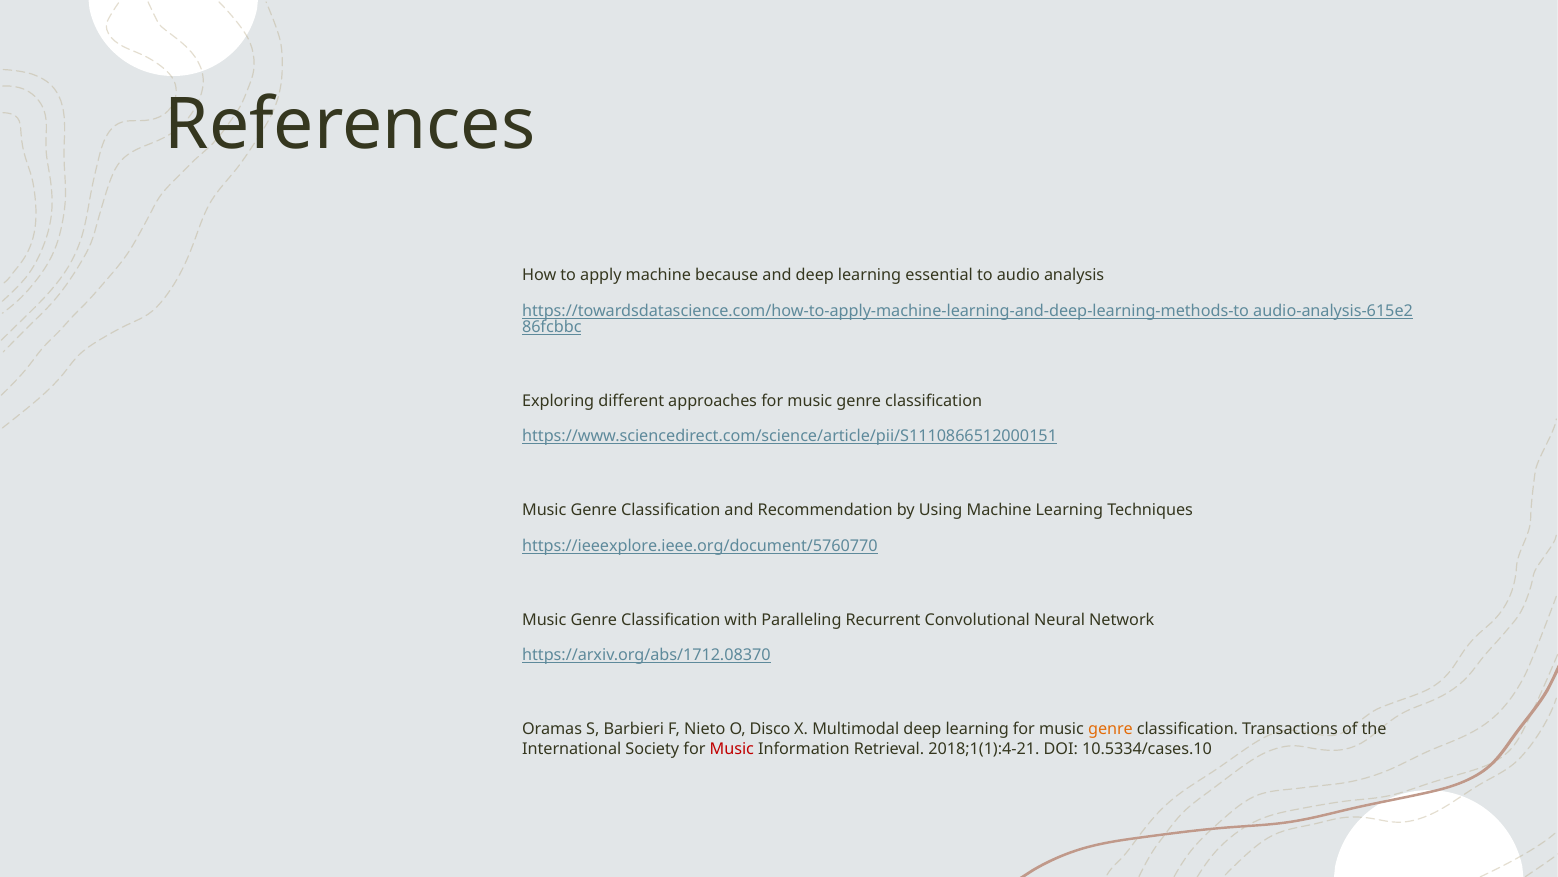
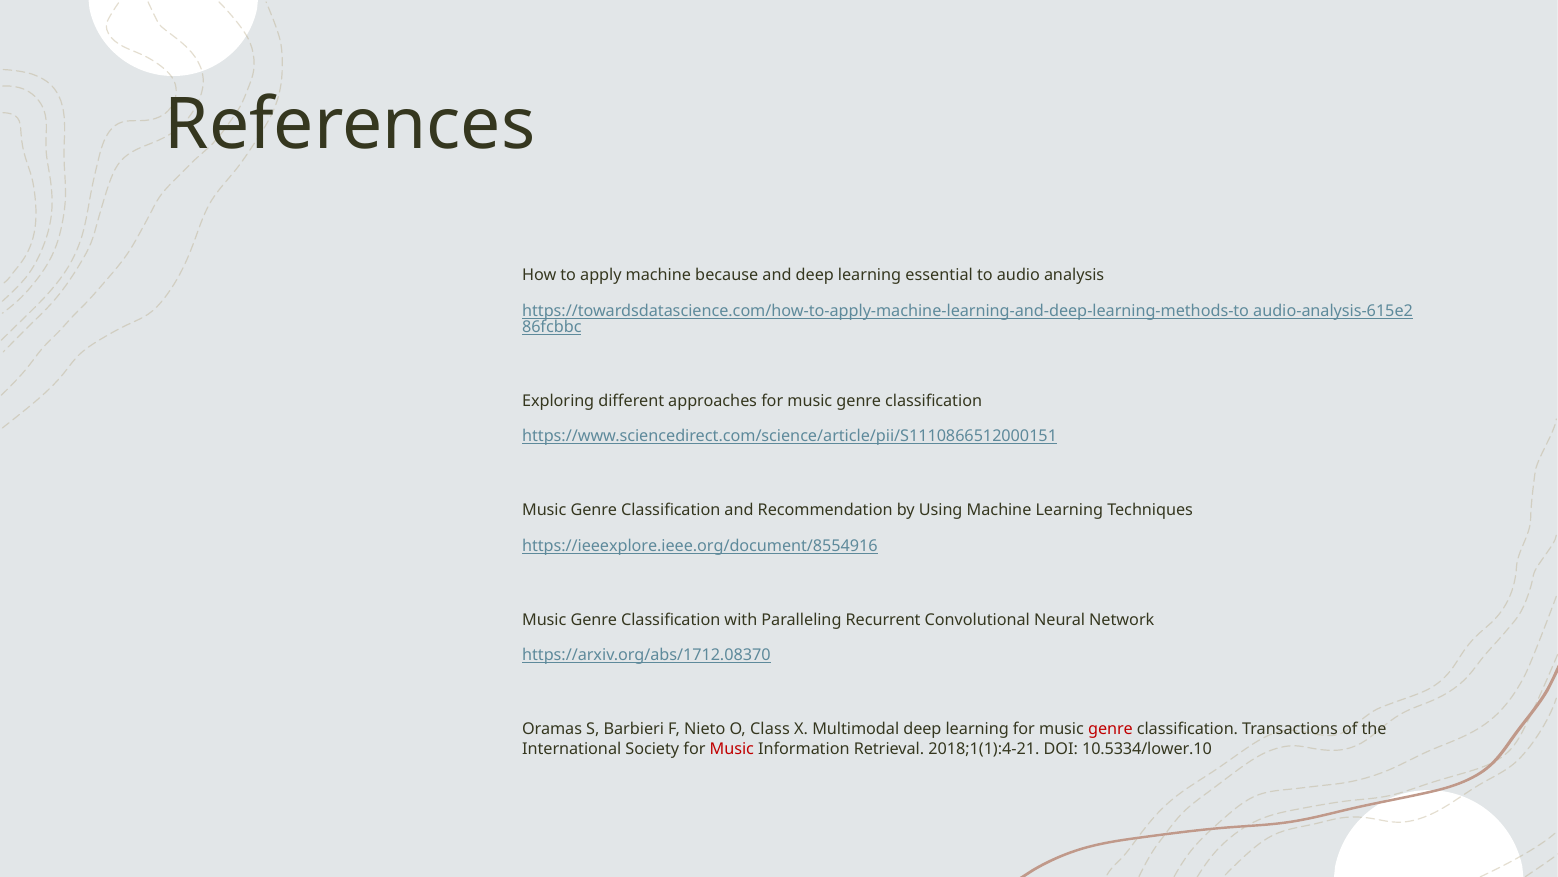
https://ieeexplore.ieee.org/document/5760770: https://ieeexplore.ieee.org/document/5760770 -> https://ieeexplore.ieee.org/document/8554916
Disco: Disco -> Class
genre at (1111, 729) colour: orange -> red
10.5334/cases.10: 10.5334/cases.10 -> 10.5334/lower.10
